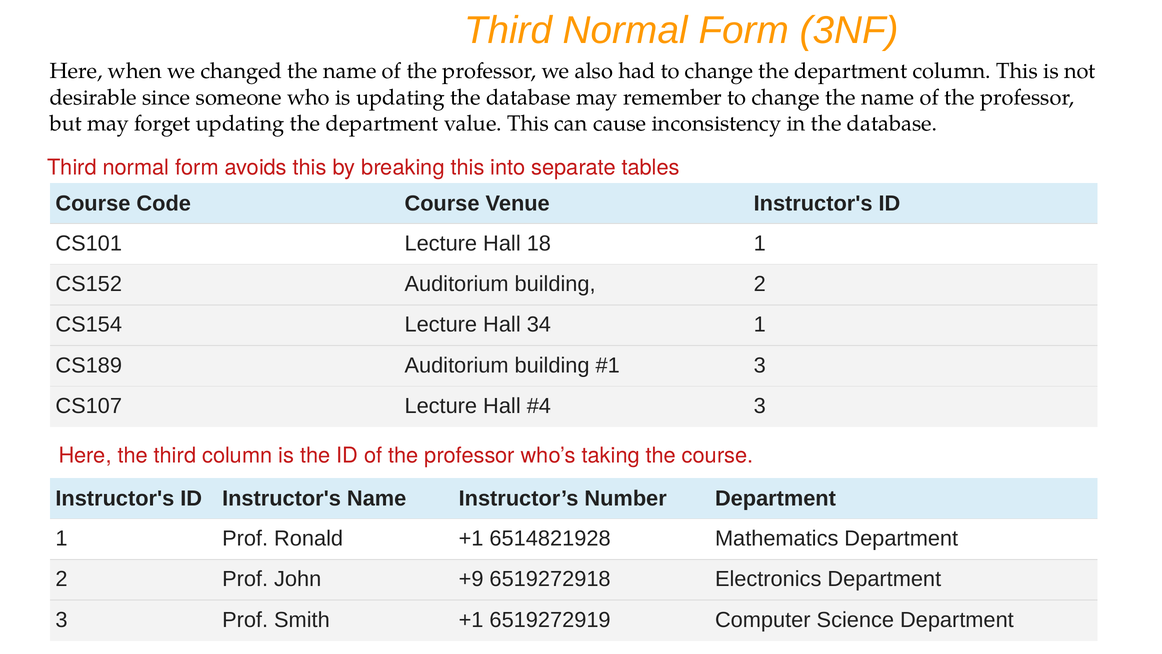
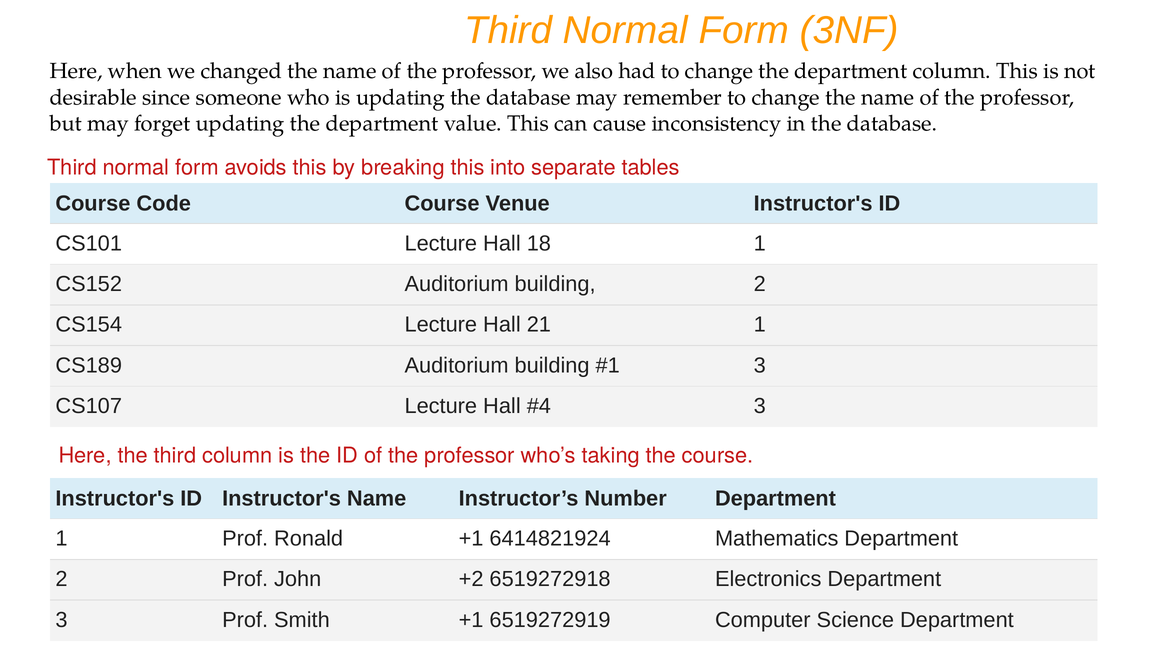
34: 34 -> 21
6514821928: 6514821928 -> 6414821924
+9: +9 -> +2
